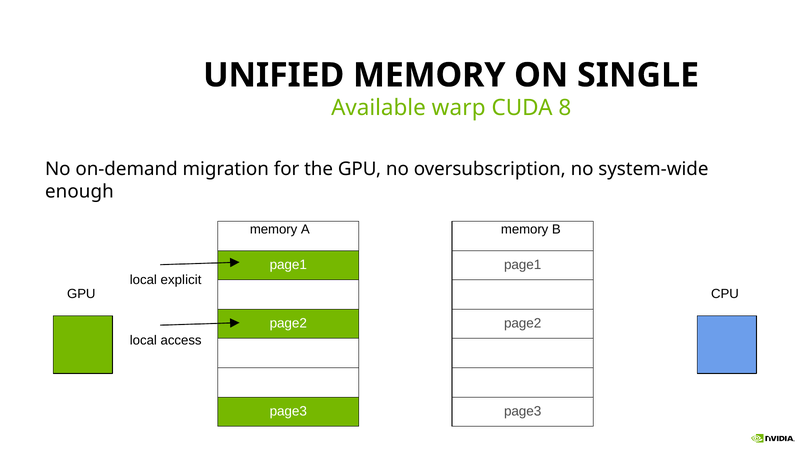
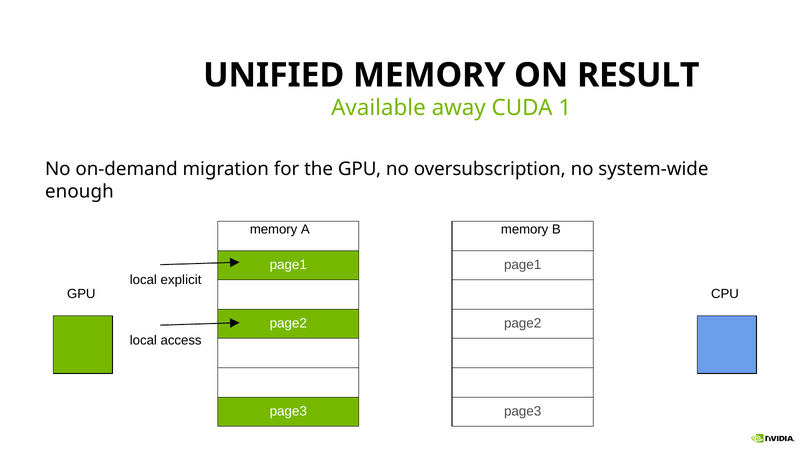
SINGLE: SINGLE -> RESULT
warp: warp -> away
8: 8 -> 1
